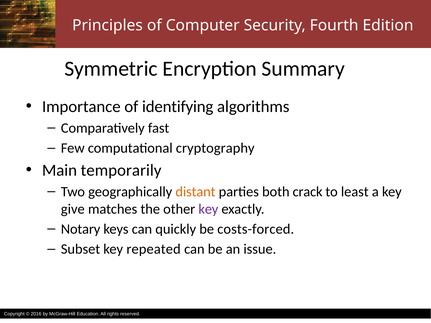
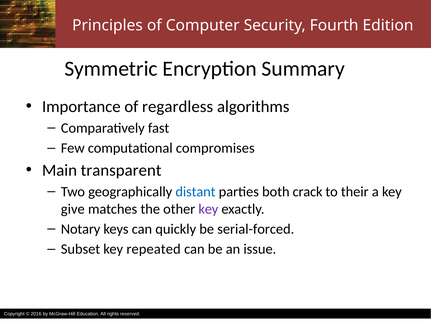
identifying: identifying -> regardless
cryptography: cryptography -> compromises
temporarily: temporarily -> transparent
distant colour: orange -> blue
least: least -> their
costs-forced: costs-forced -> serial-forced
